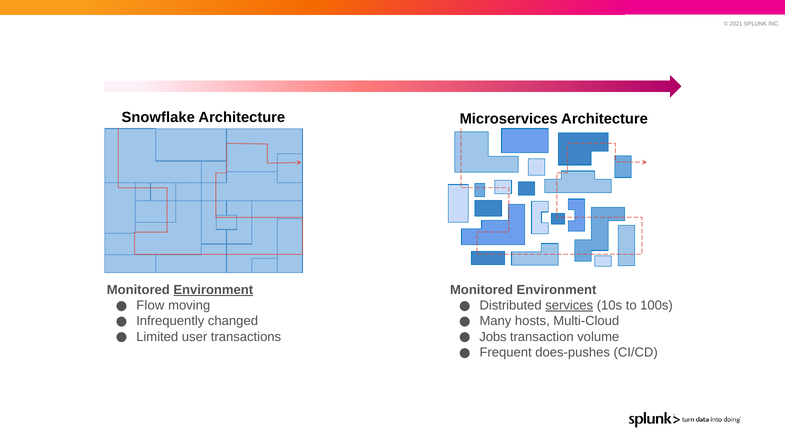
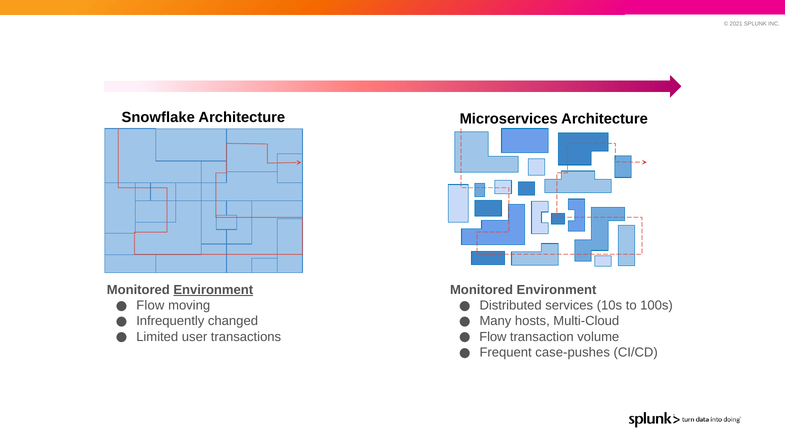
services underline: present -> none
Jobs at (493, 337): Jobs -> Flow
does-pushes: does-pushes -> case-pushes
